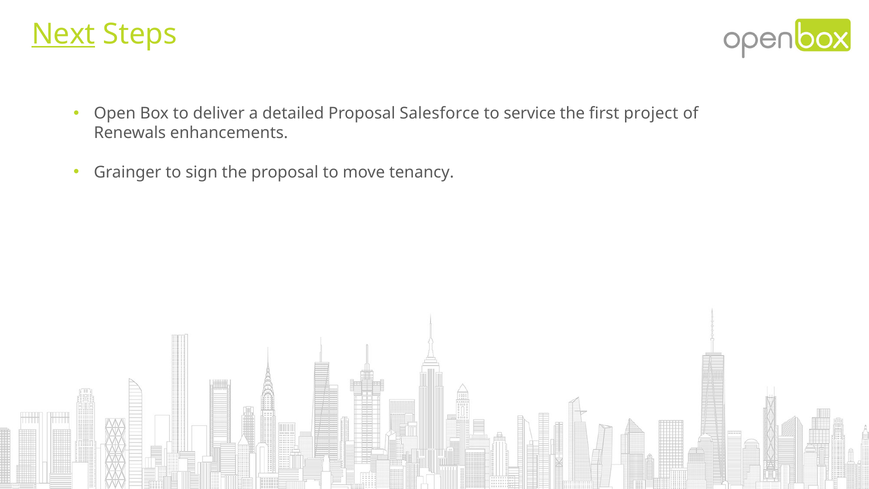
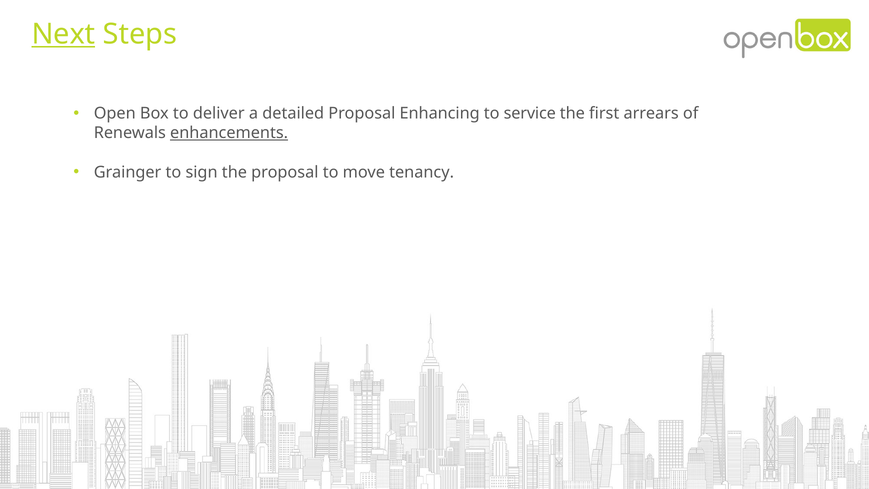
Salesforce: Salesforce -> Enhancing
project: project -> arrears
enhancements underline: none -> present
